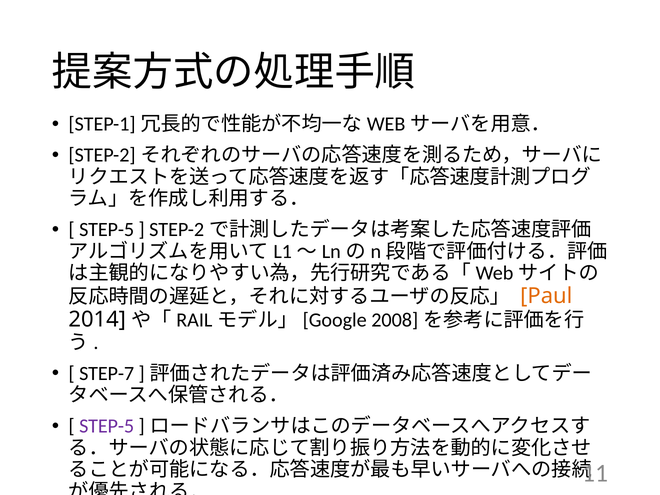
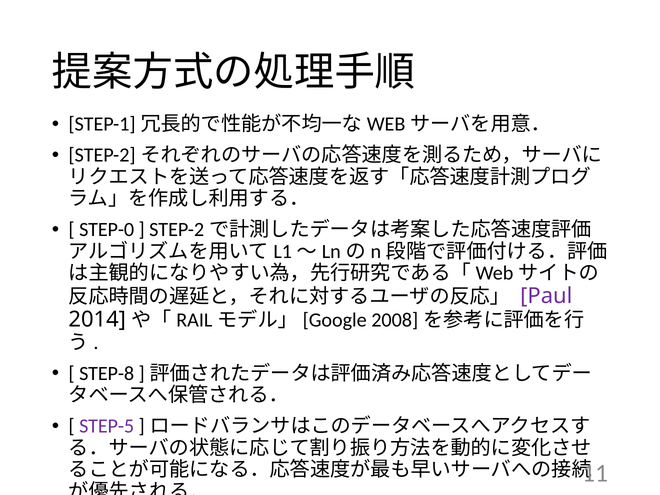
STEP-5 at (107, 230): STEP-5 -> STEP-0
Paul colour: orange -> purple
STEP-7: STEP-7 -> STEP-8
